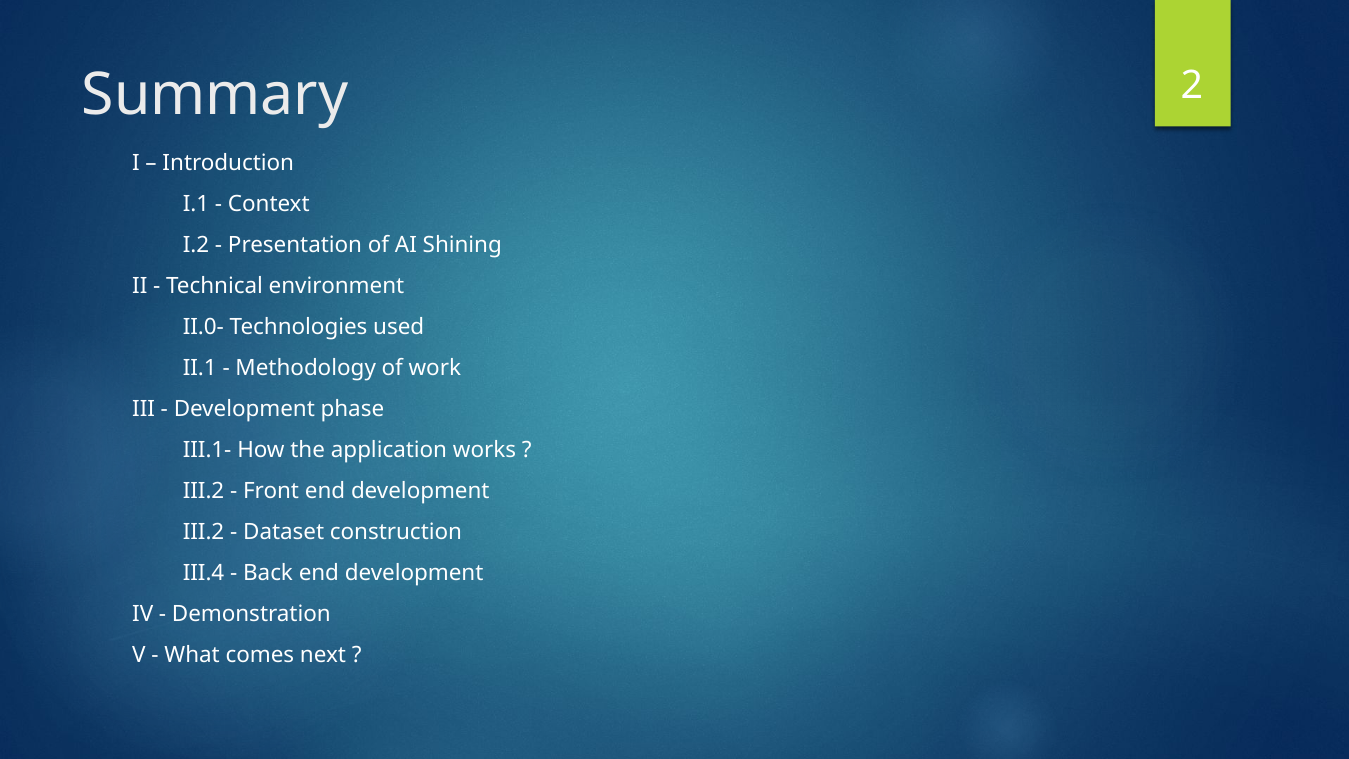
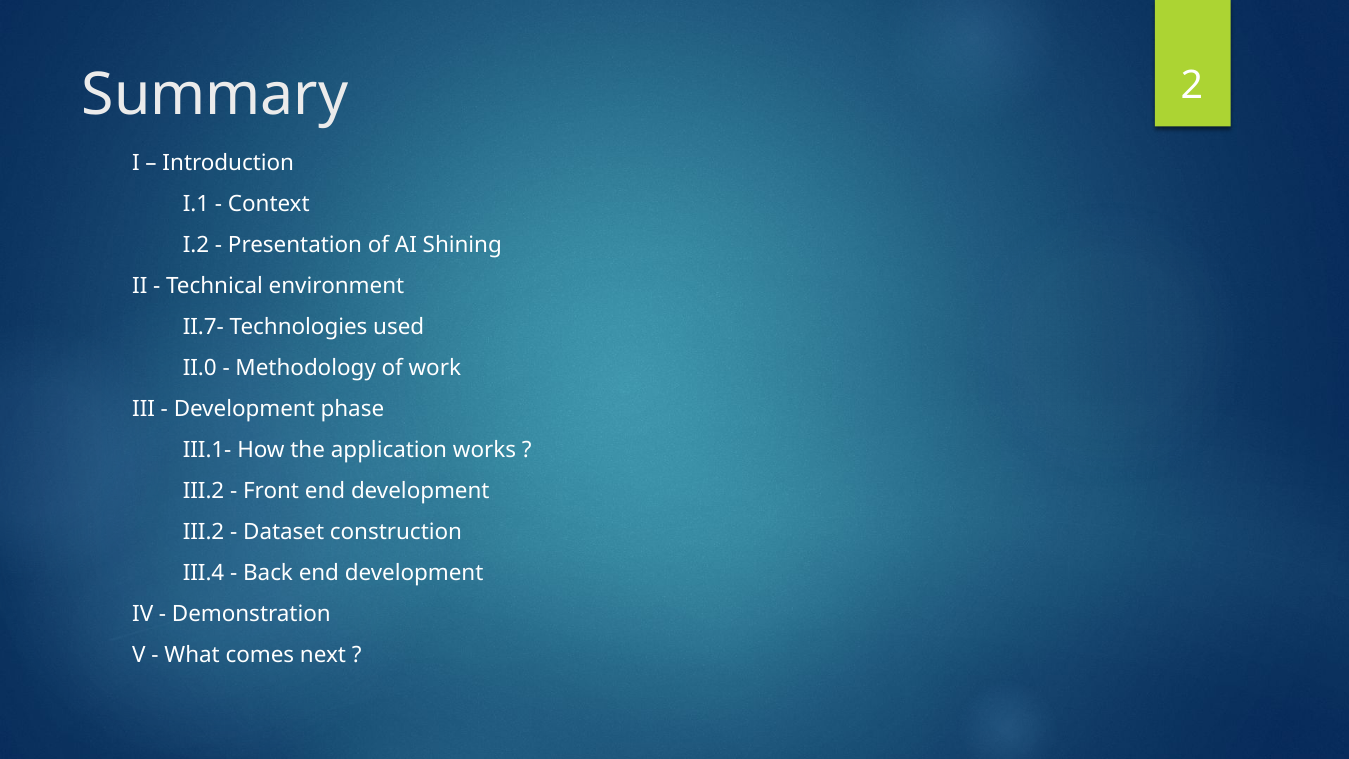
II.0-: II.0- -> II.7-
II.1: II.1 -> II.0
